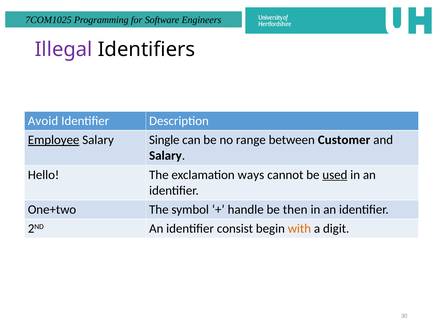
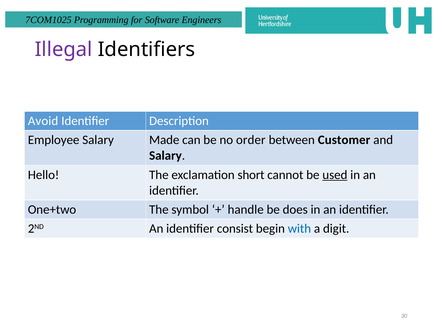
Employee underline: present -> none
Single: Single -> Made
range: range -> order
ways: ways -> short
then: then -> does
with colour: orange -> blue
